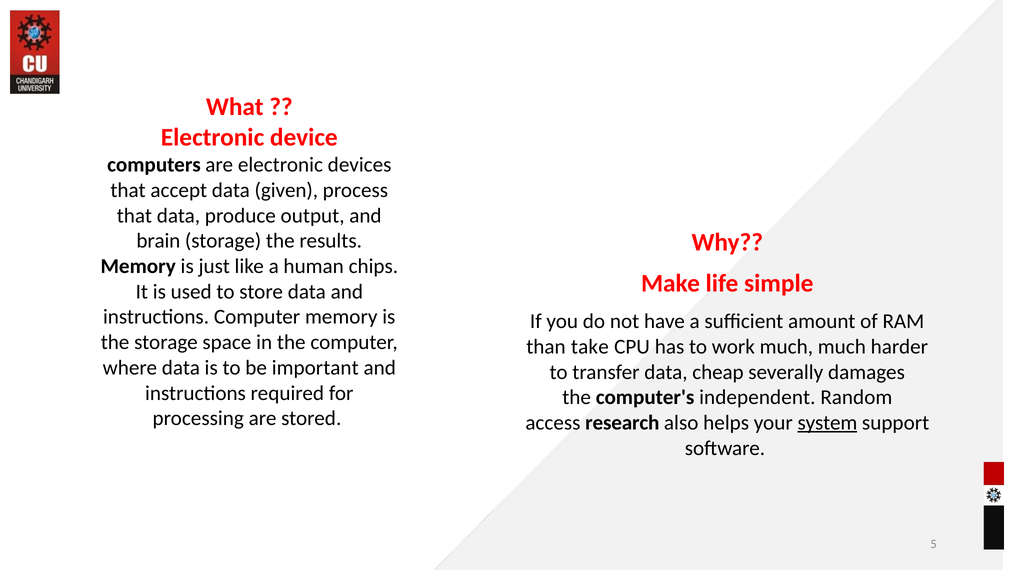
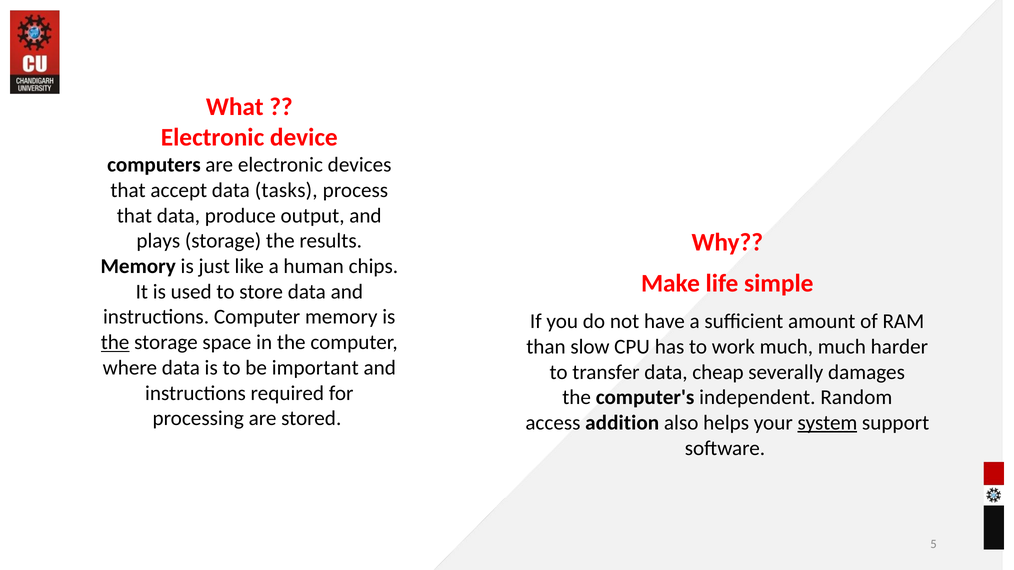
given: given -> tasks
brain: brain -> plays
the at (115, 343) underline: none -> present
take: take -> slow
research: research -> addition
